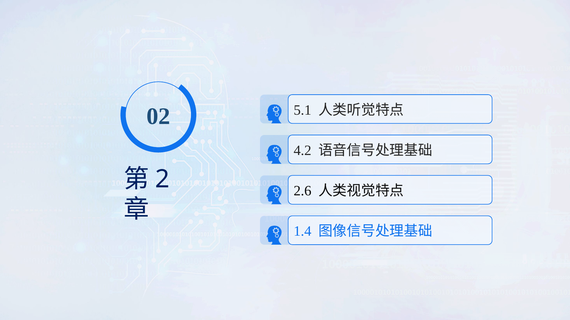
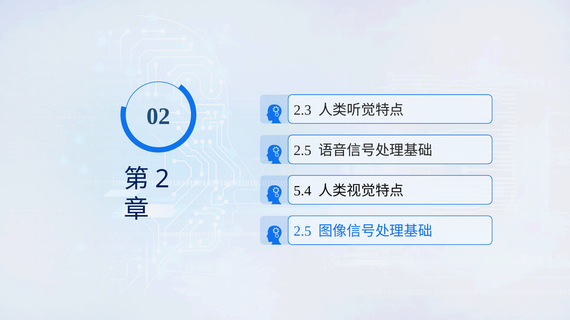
5.1: 5.1 -> 2.3
4.2 at (303, 151): 4.2 -> 2.5
2.6: 2.6 -> 5.4
1.4 at (303, 232): 1.4 -> 2.5
